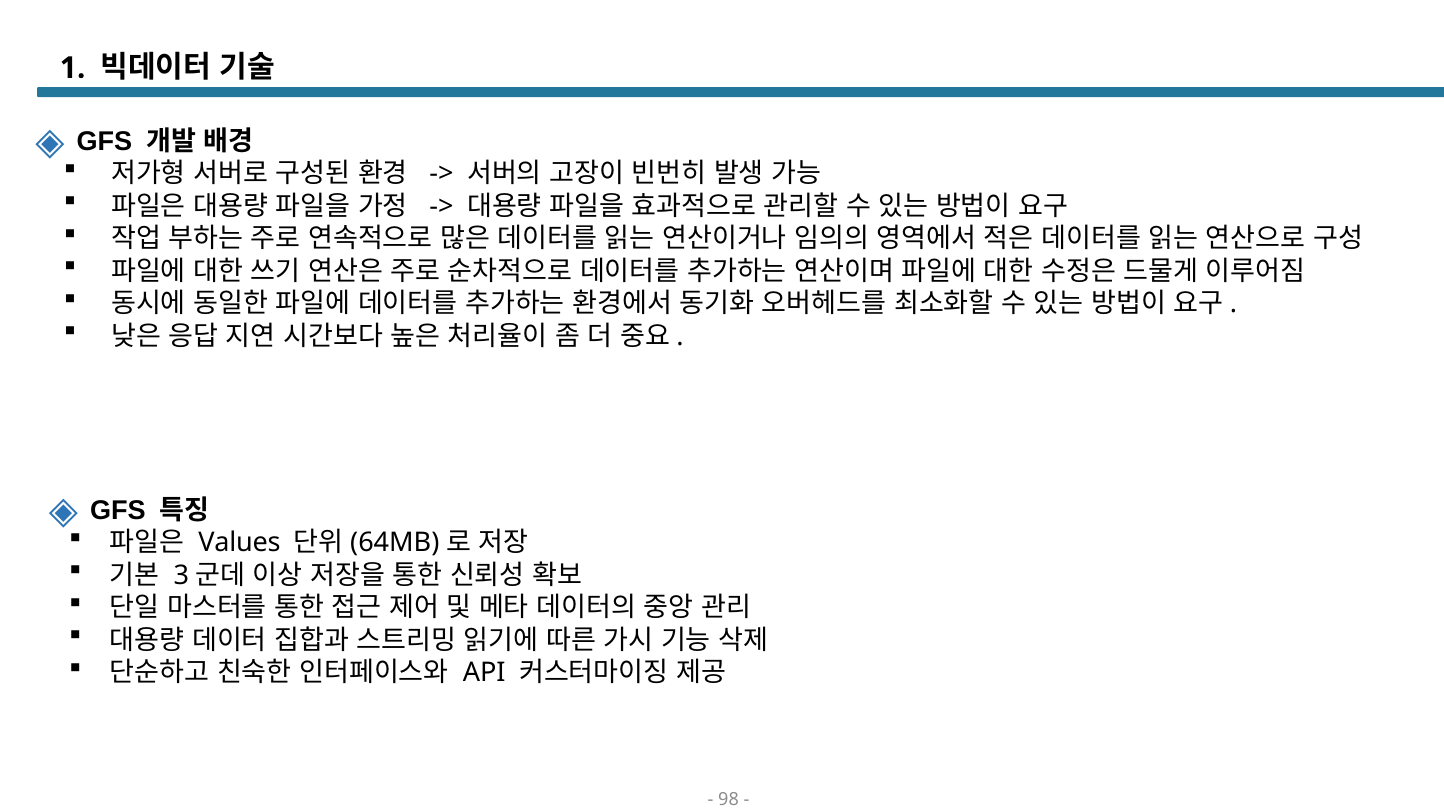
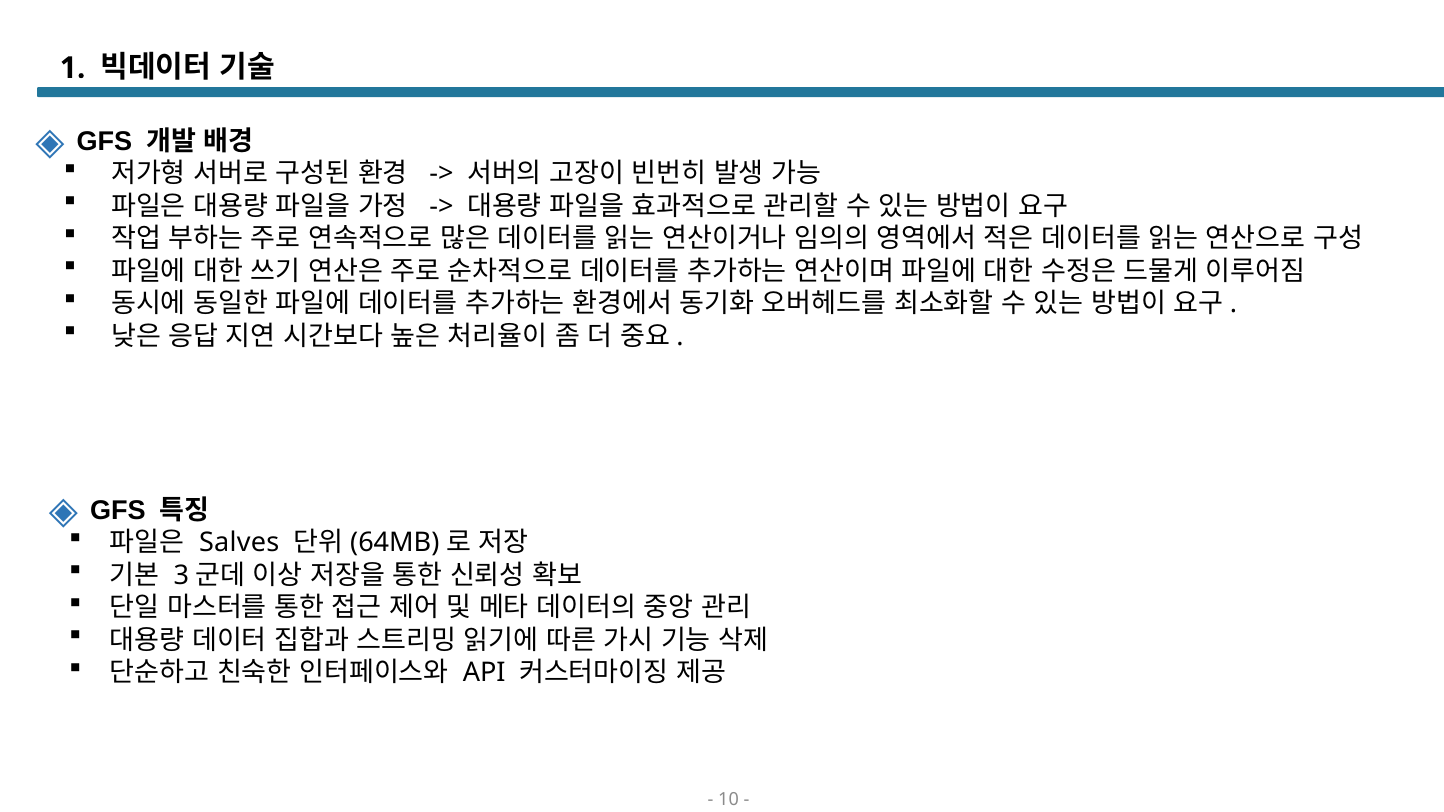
Values: Values -> Salves
98: 98 -> 10
